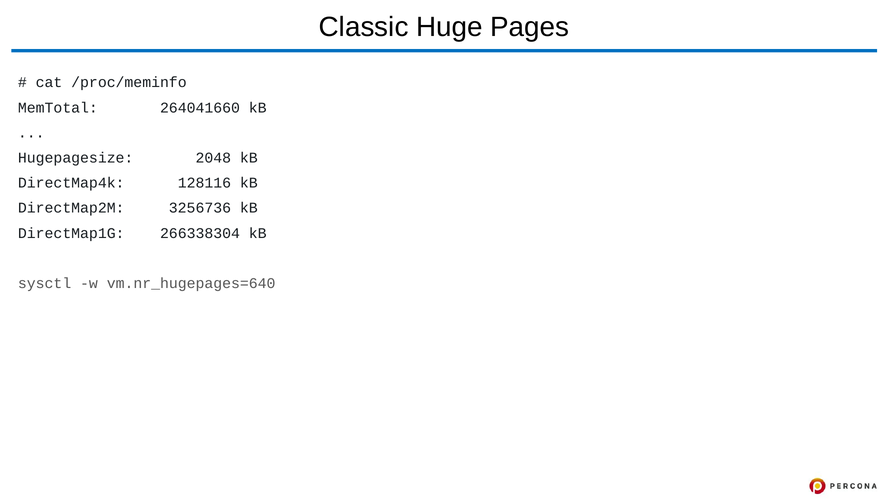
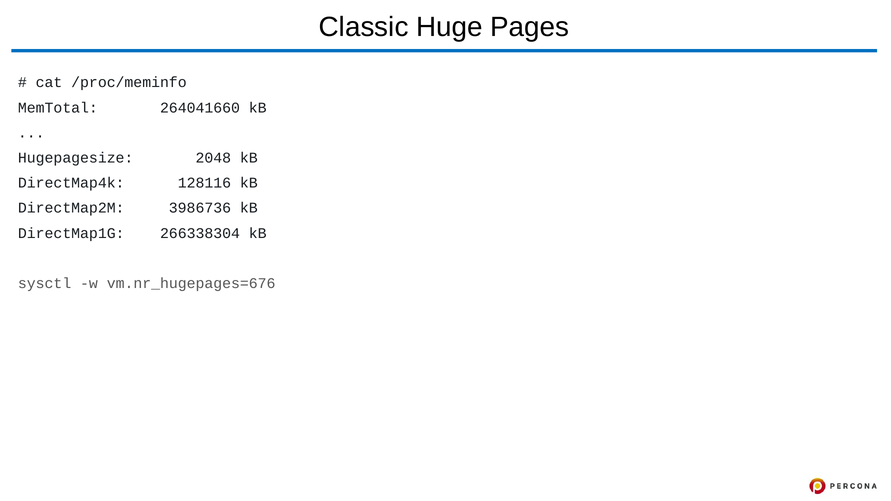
3256736: 3256736 -> 3986736
vm.nr_hugepages=640: vm.nr_hugepages=640 -> vm.nr_hugepages=676
